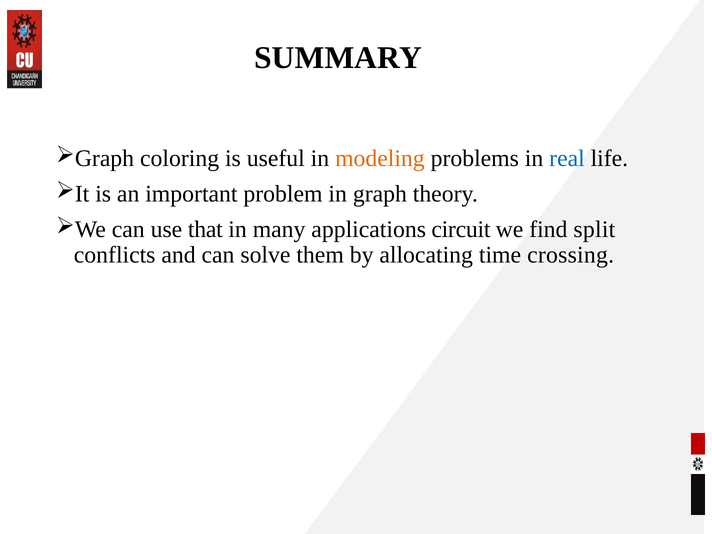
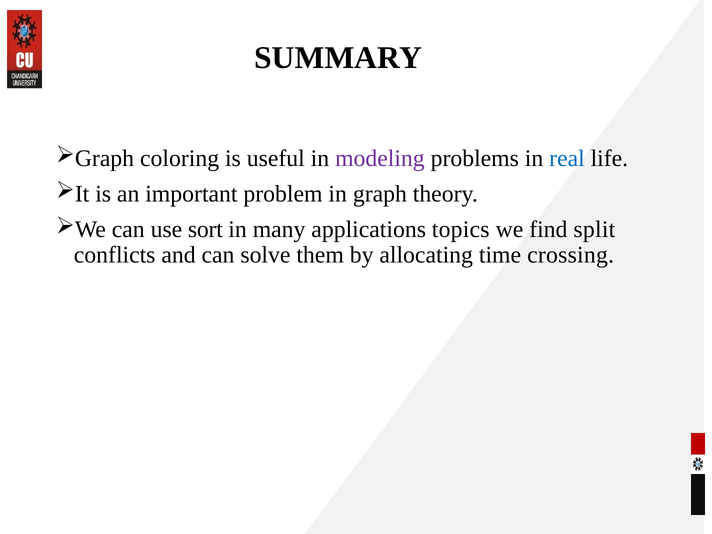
modeling colour: orange -> purple
that: that -> sort
circuit: circuit -> topics
